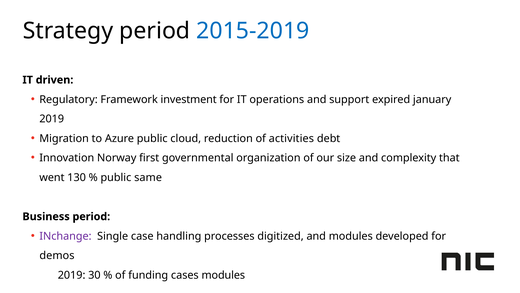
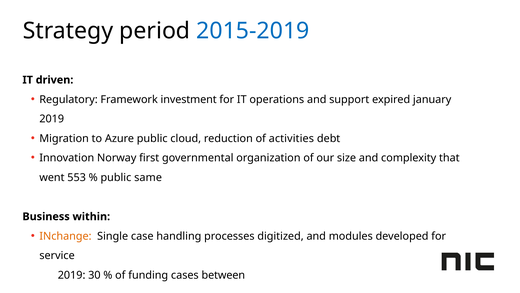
130: 130 -> 553
Business period: period -> within
INchange colour: purple -> orange
demos: demos -> service
cases modules: modules -> between
